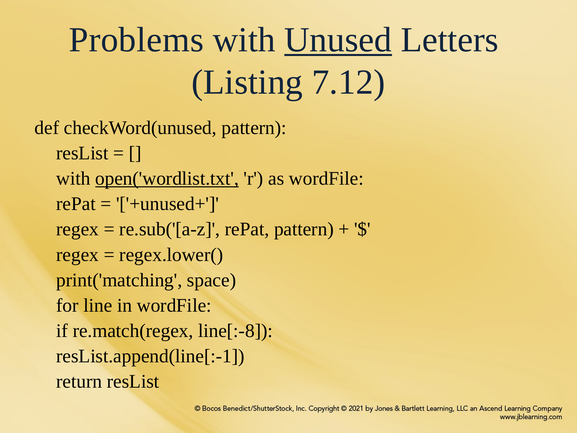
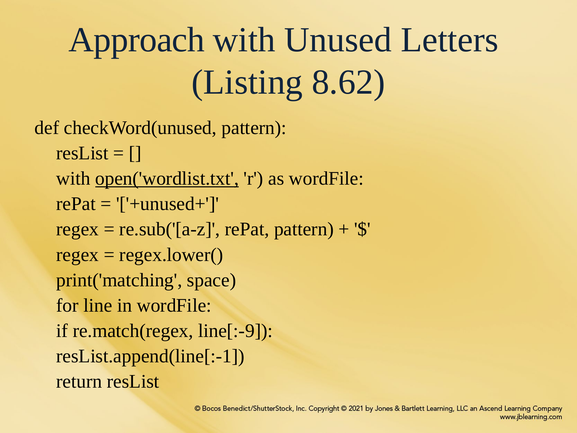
Problems: Problems -> Approach
Unused underline: present -> none
7.12: 7.12 -> 8.62
line[:-8: line[:-8 -> line[:-9
